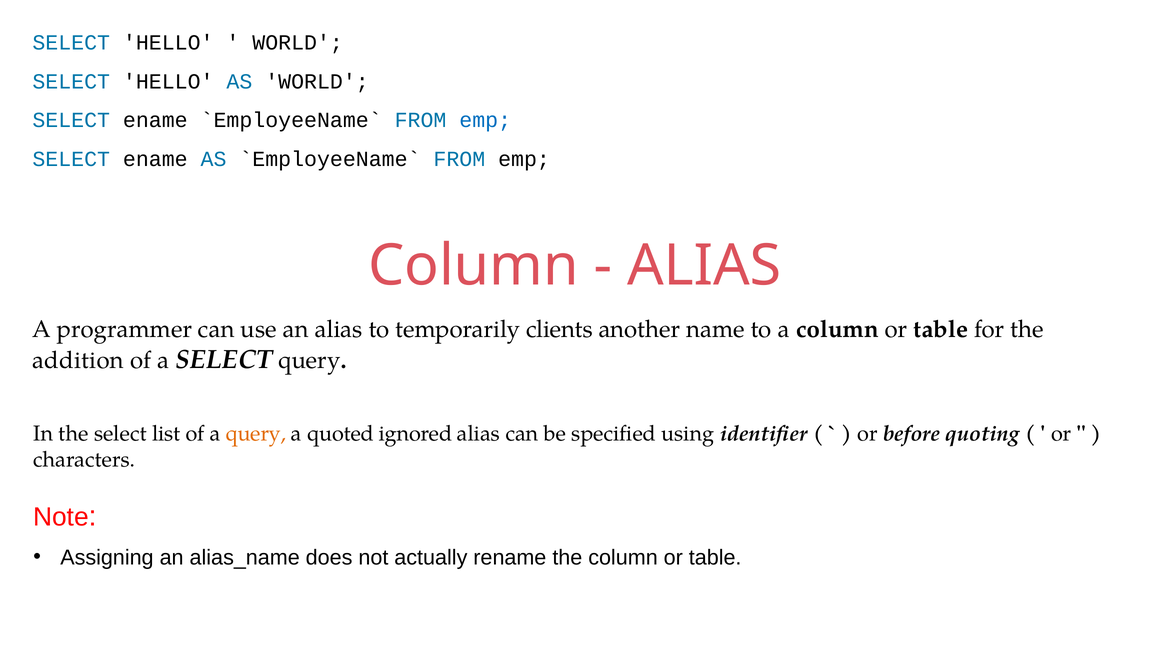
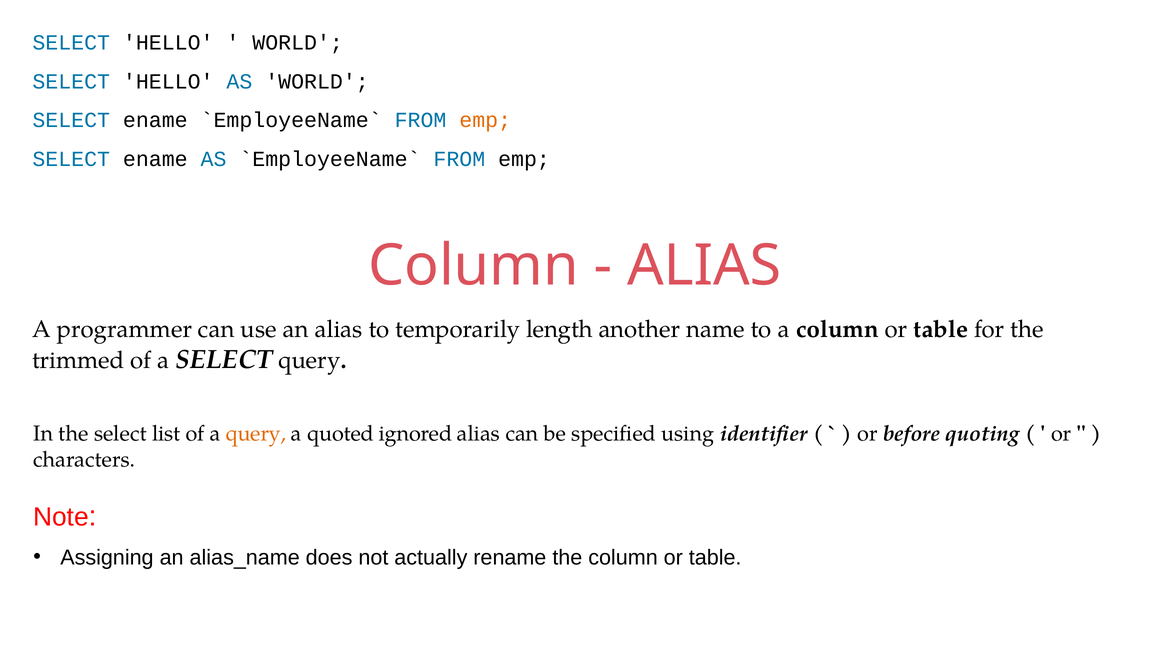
emp at (485, 120) colour: blue -> orange
clients: clients -> length
addition: addition -> trimmed
